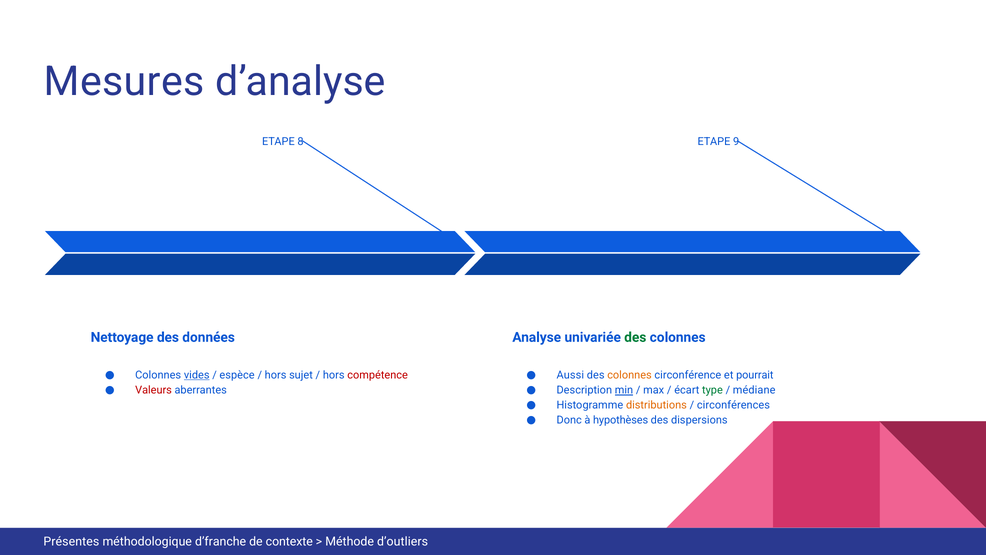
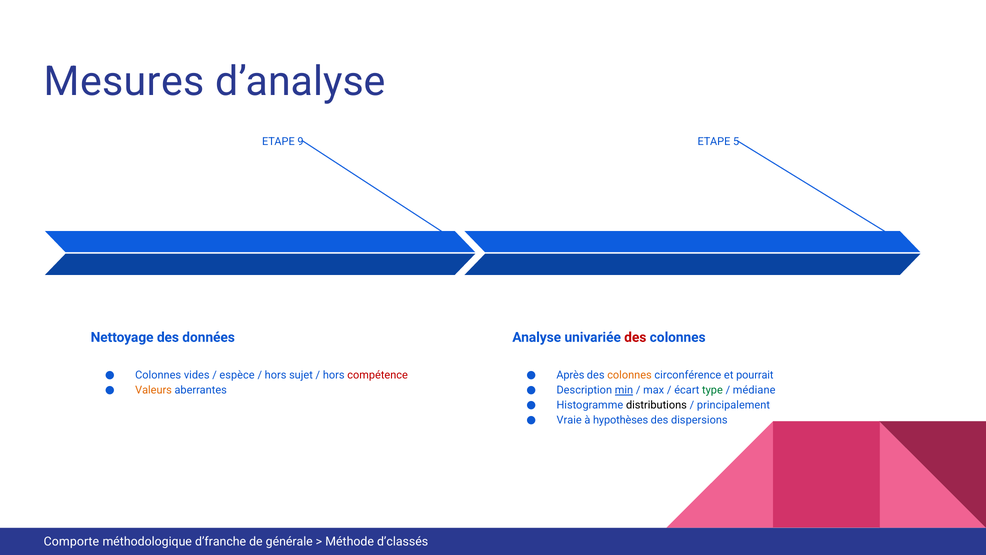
8: 8 -> 9
9: 9 -> 5
des at (635, 337) colour: green -> red
vides underline: present -> none
Aussi: Aussi -> Après
Valeurs colour: red -> orange
distributions colour: orange -> black
circonférences: circonférences -> principalement
Donc: Donc -> Vraie
Présentes: Présentes -> Comporte
contexte: contexte -> générale
d’outliers: d’outliers -> d’classés
